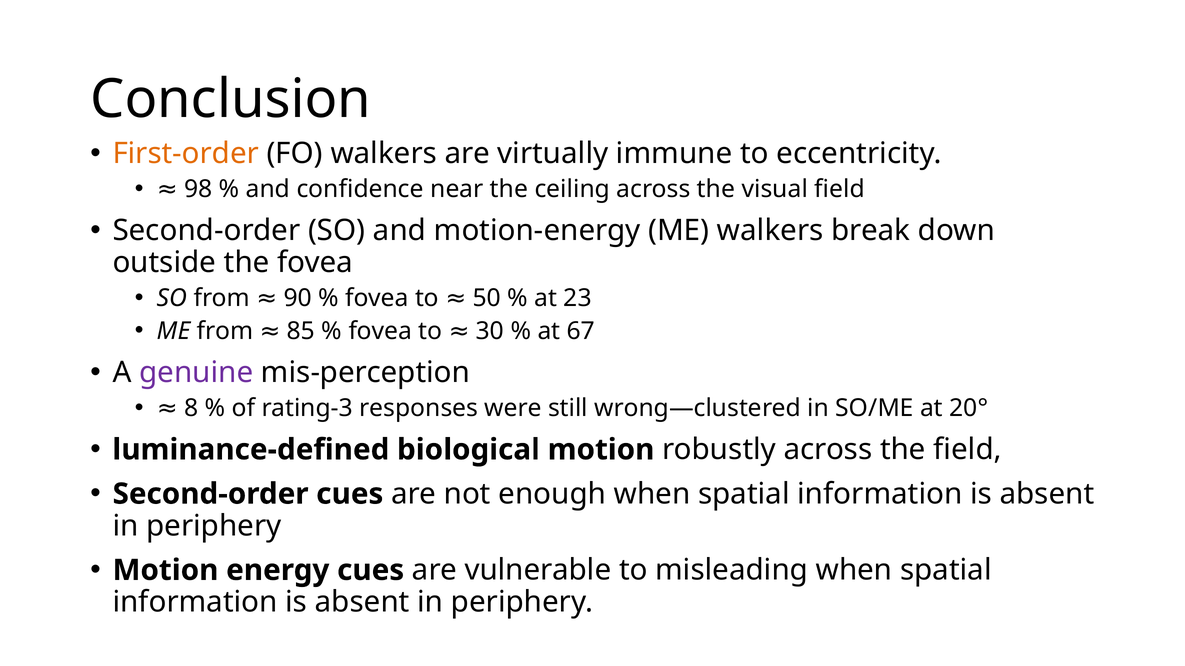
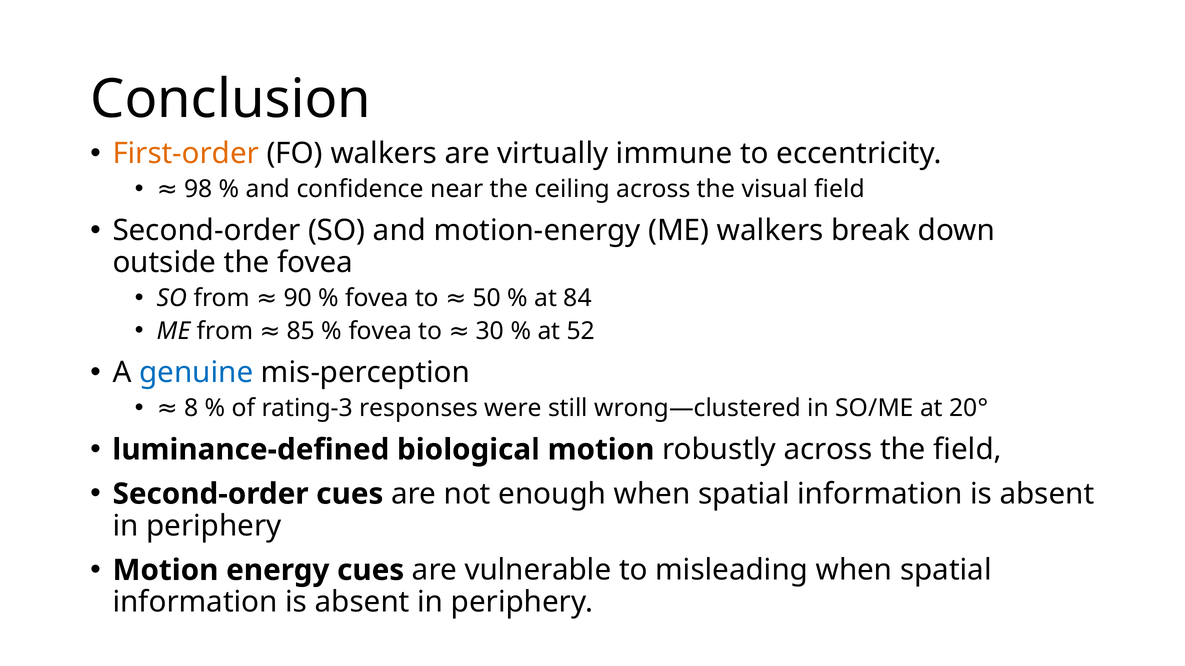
23: 23 -> 84
67: 67 -> 52
genuine colour: purple -> blue
